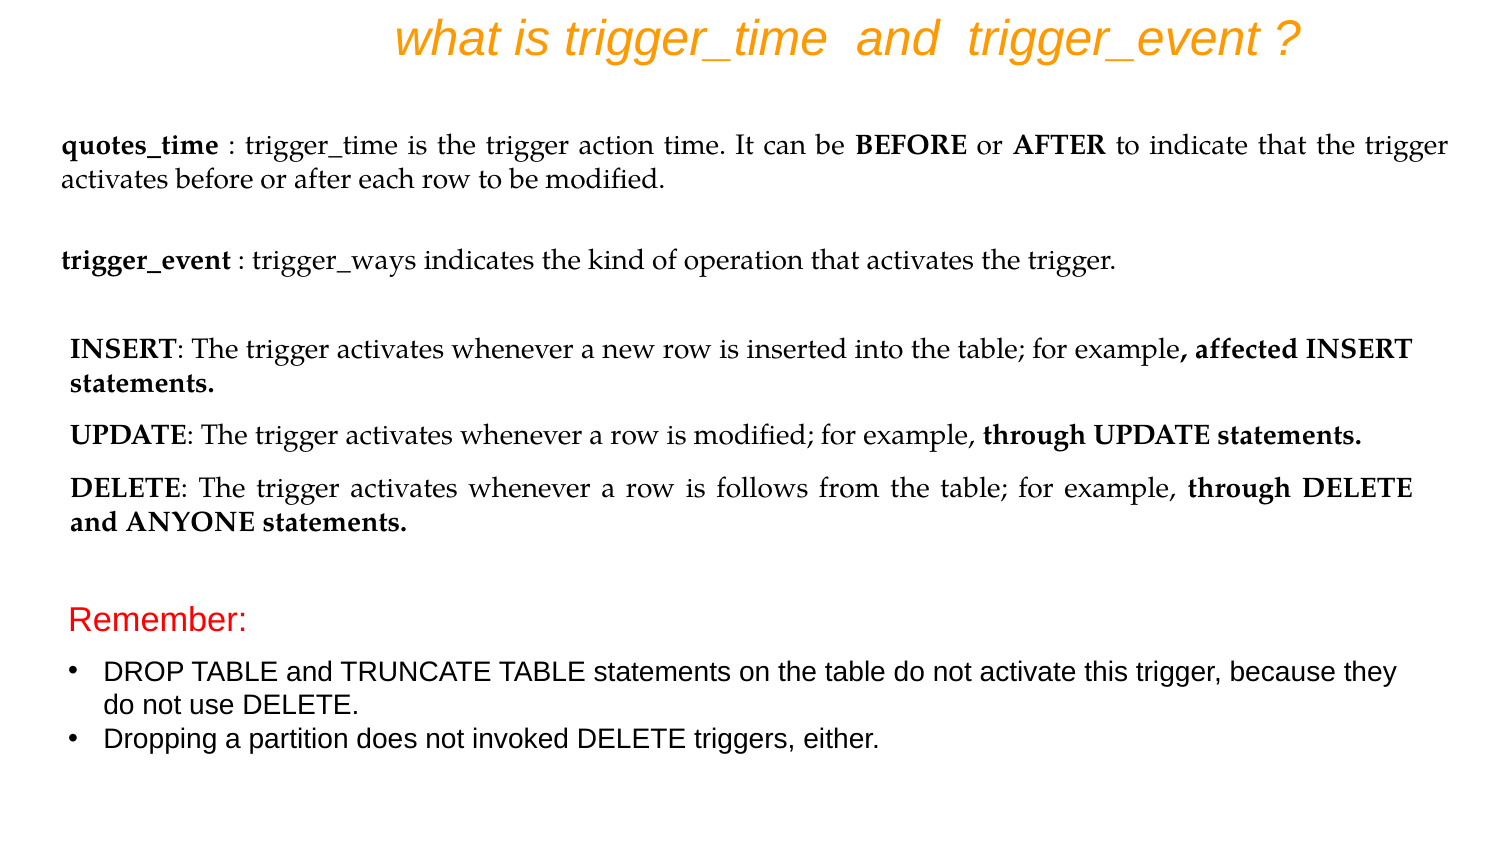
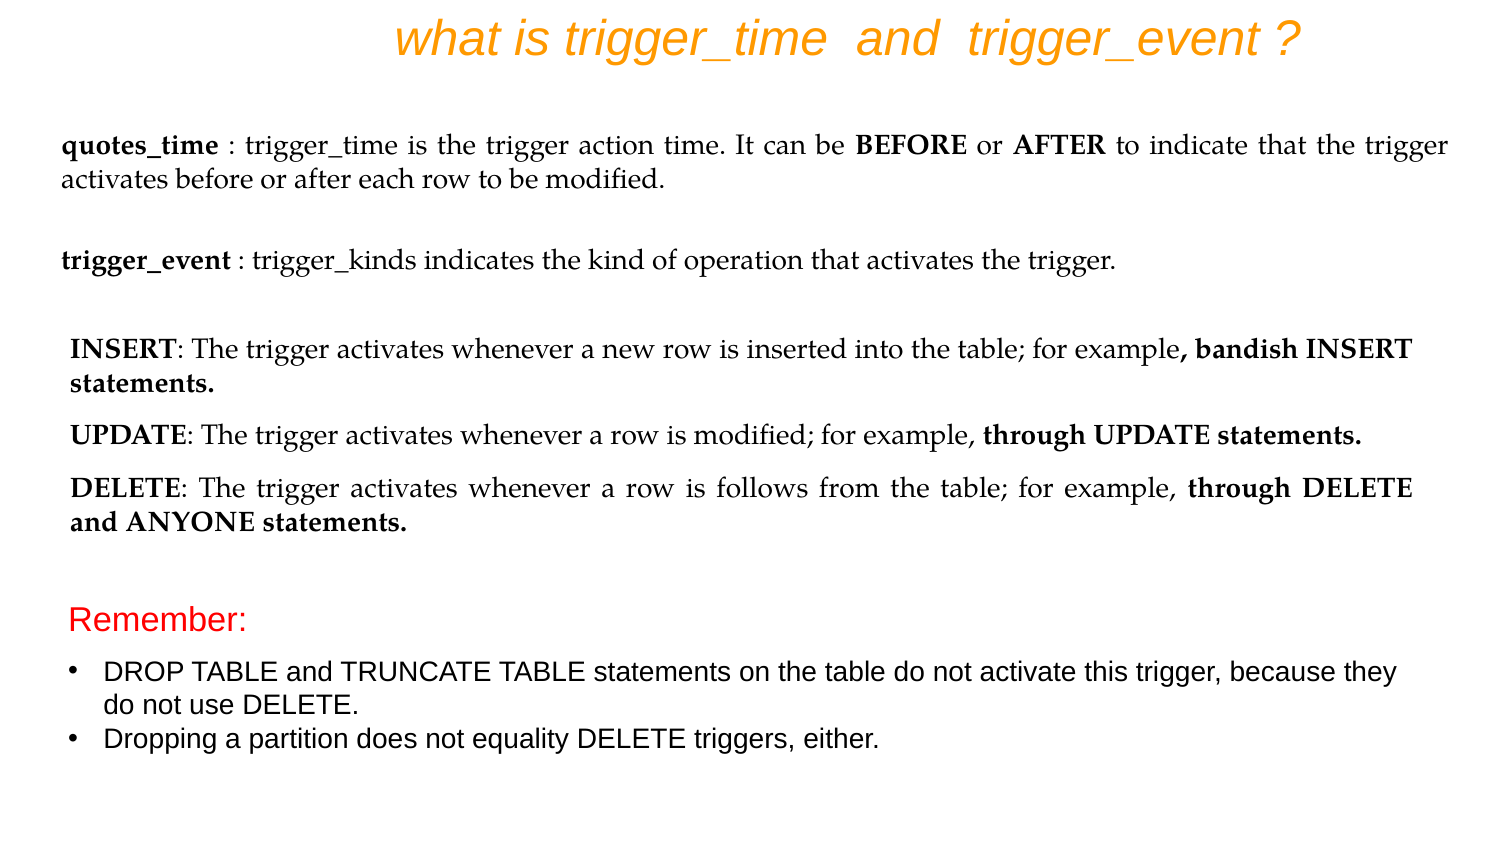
trigger_ways: trigger_ways -> trigger_kinds
affected: affected -> bandish
invoked: invoked -> equality
